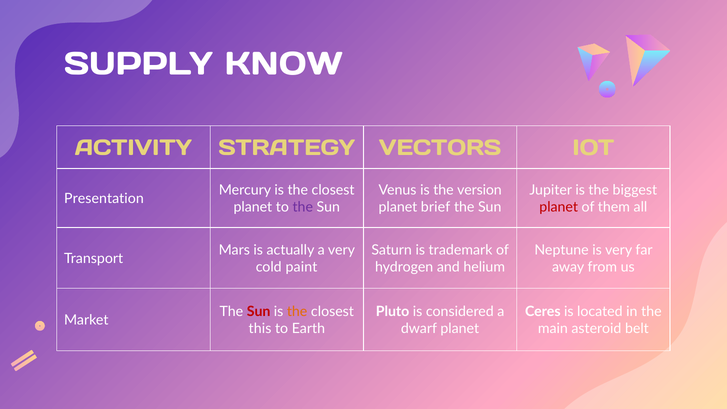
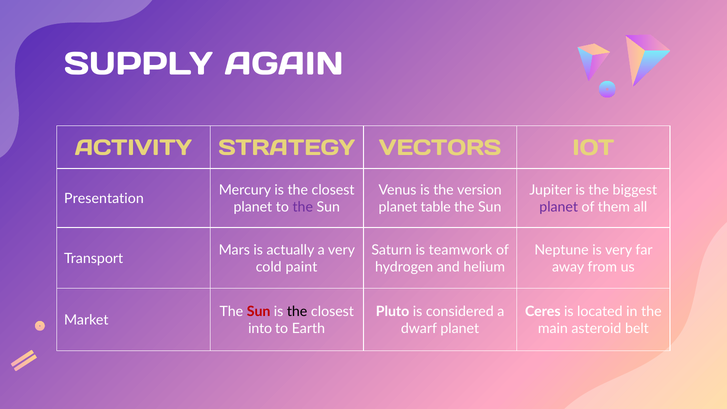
KNOW: KNOW -> AGAIN
brief: brief -> table
planet at (559, 207) colour: red -> purple
trademark: trademark -> teamwork
the at (297, 312) colour: orange -> black
this: this -> into
